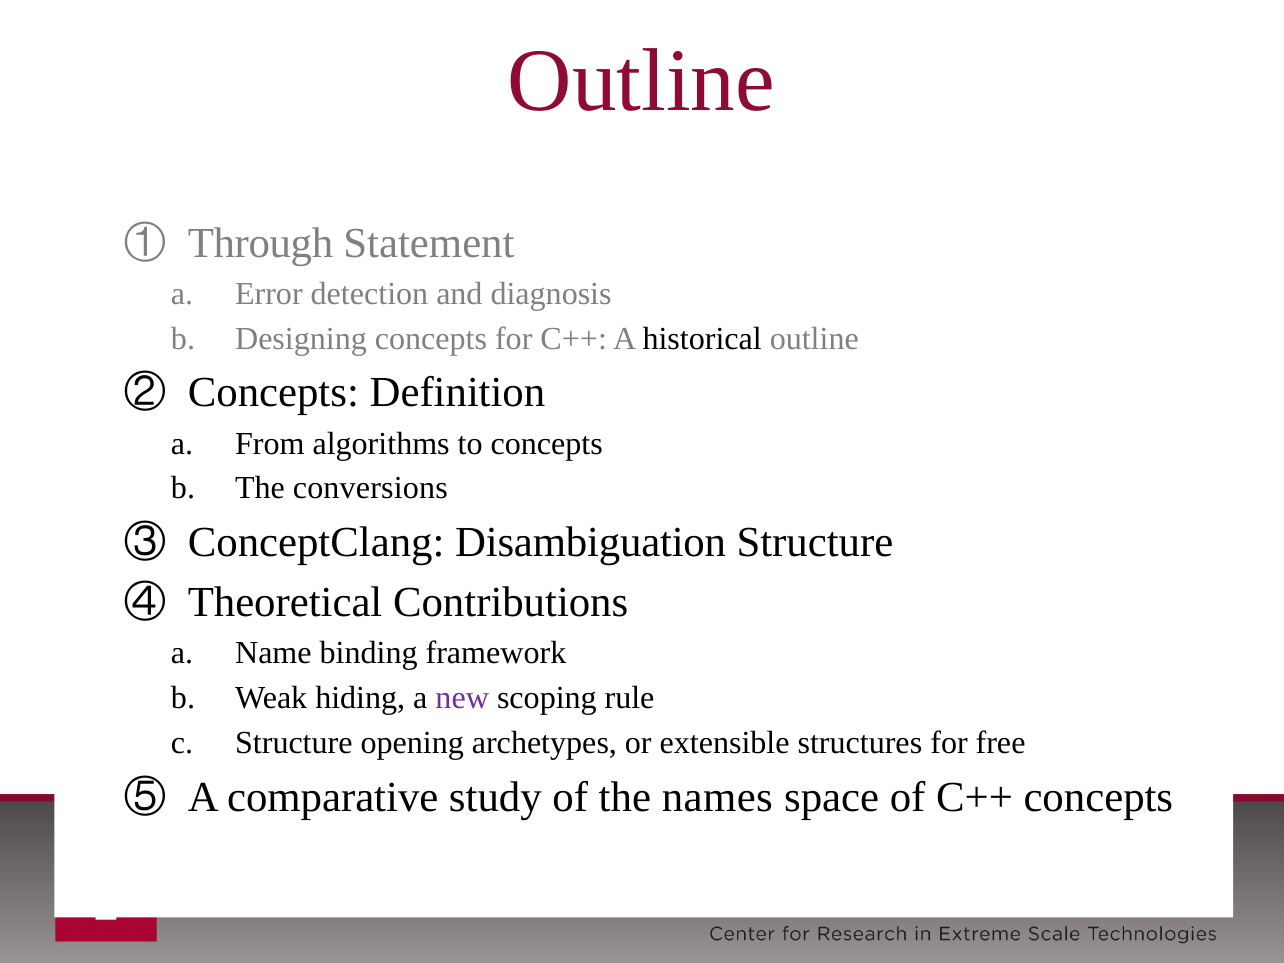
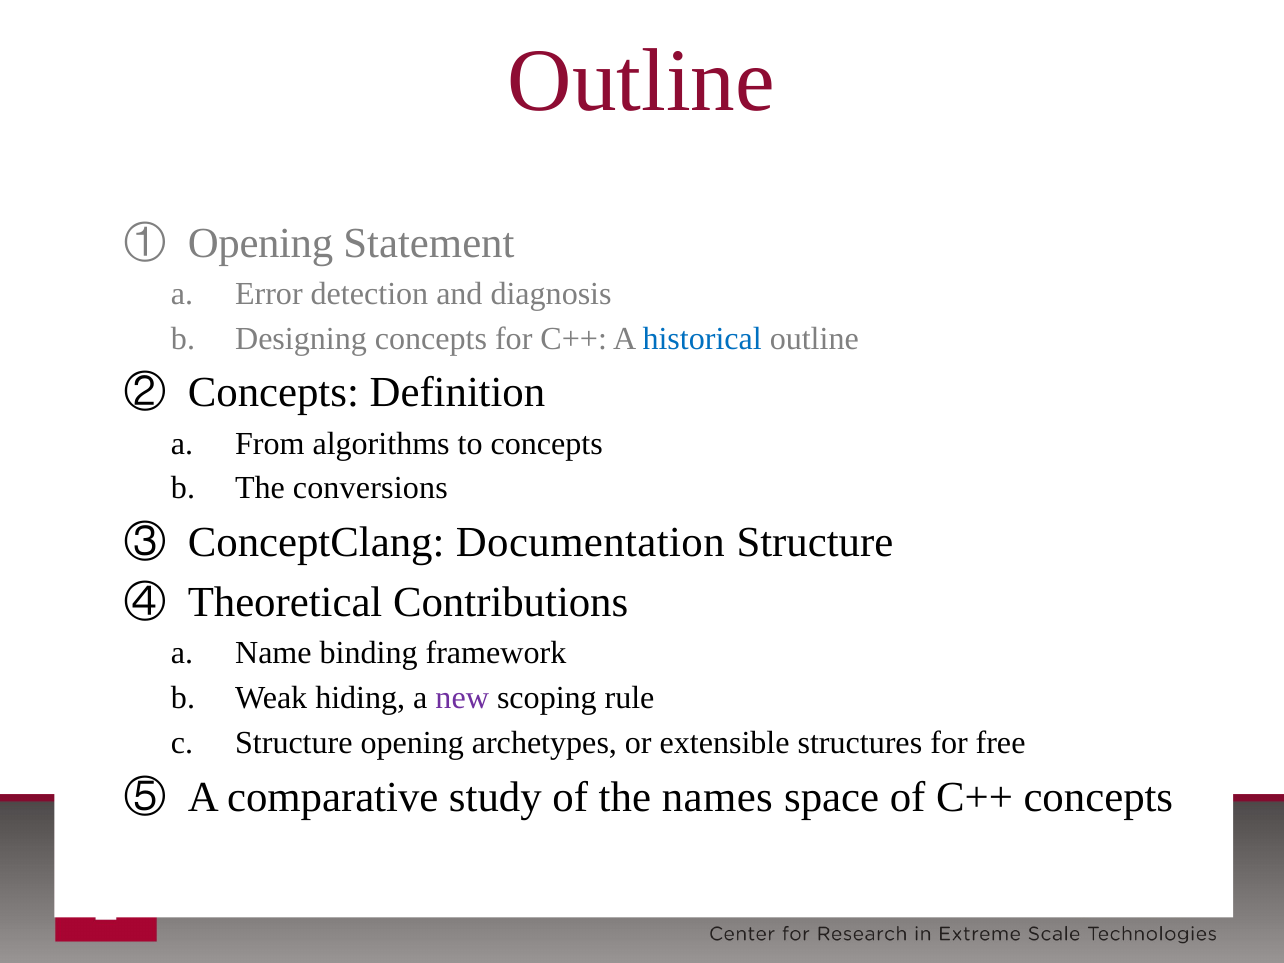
Through at (261, 243): Through -> Opening
historical colour: black -> blue
Disambiguation: Disambiguation -> Documentation
